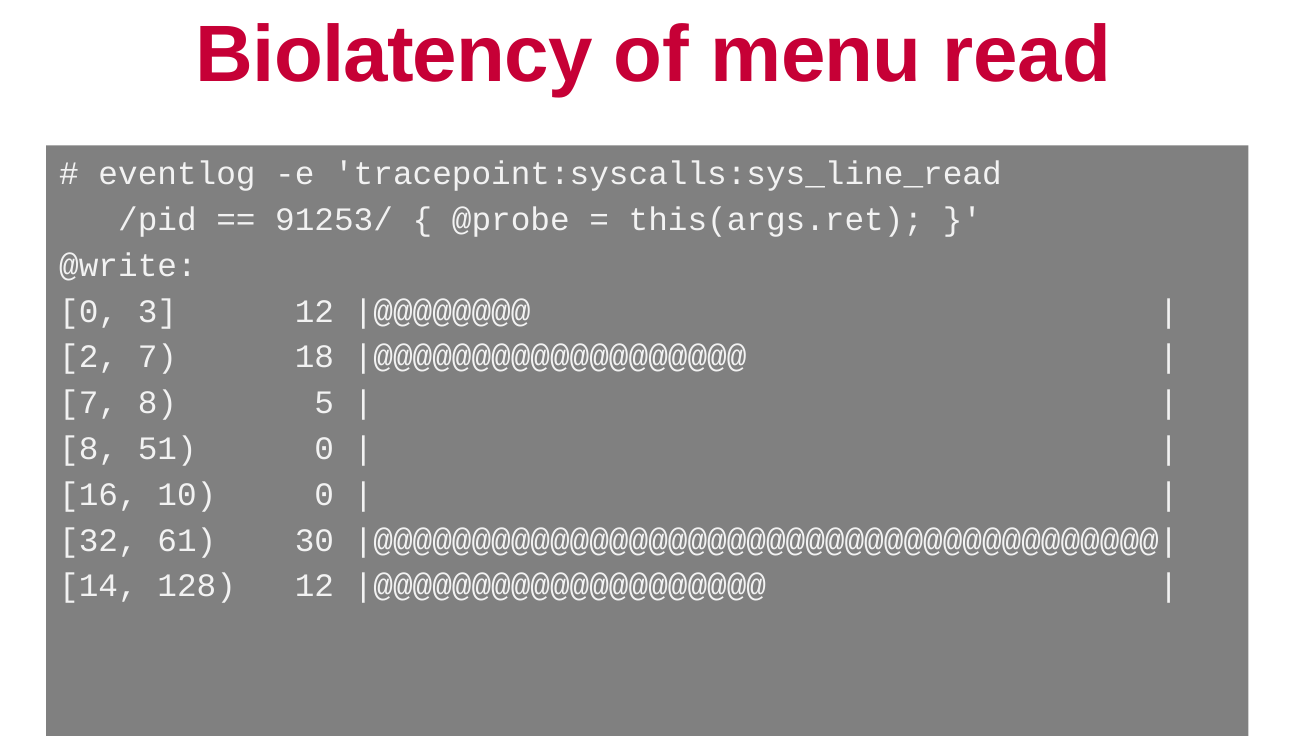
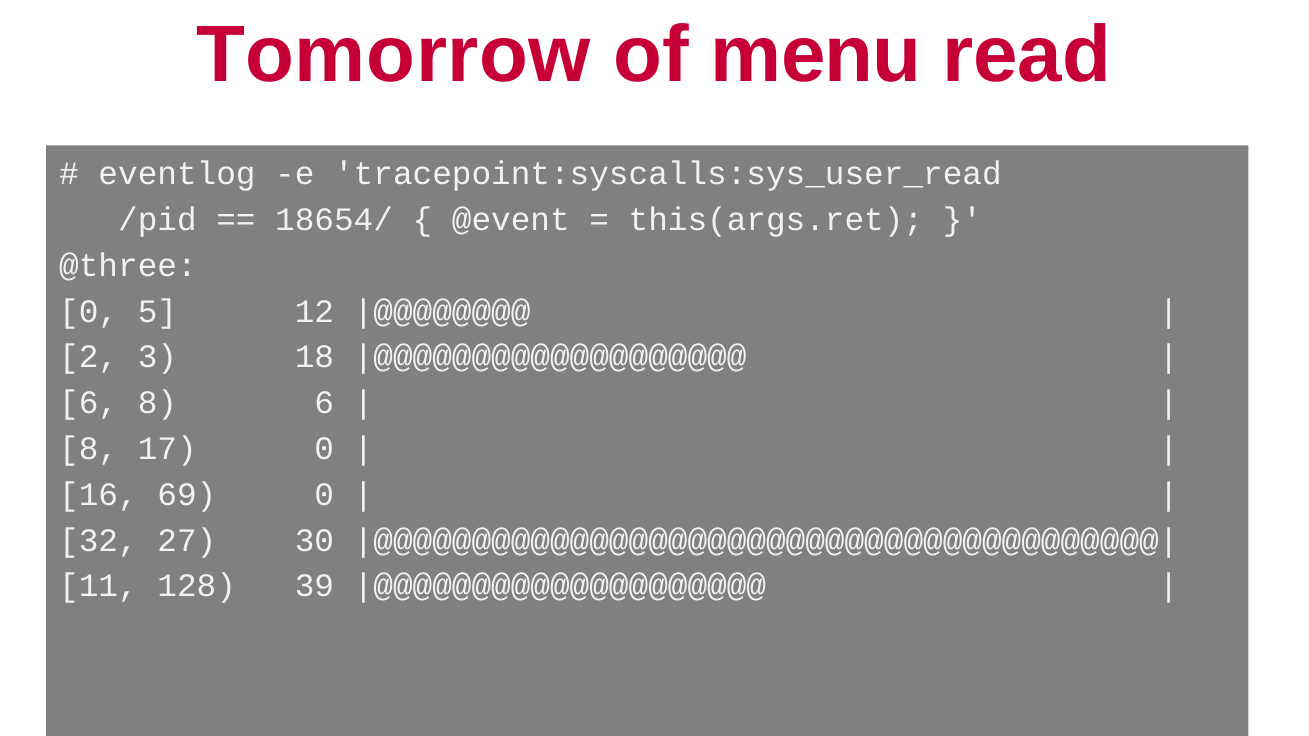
Biolatency: Biolatency -> Tomorrow
tracepoint:syscalls:sys_line_read: tracepoint:syscalls:sys_line_read -> tracepoint:syscalls:sys_user_read
91253/: 91253/ -> 18654/
@probe: @probe -> @event
@write: @write -> @three
3: 3 -> 5
2 7: 7 -> 3
7 at (89, 403): 7 -> 6
8 5: 5 -> 6
51: 51 -> 17
10: 10 -> 69
61: 61 -> 27
14: 14 -> 11
128 12: 12 -> 39
